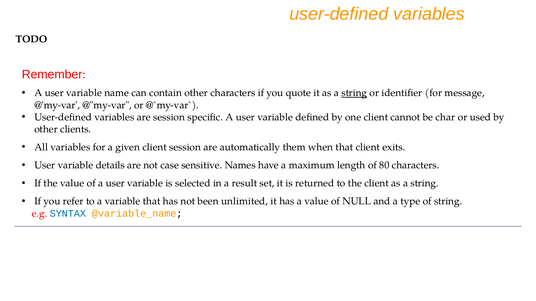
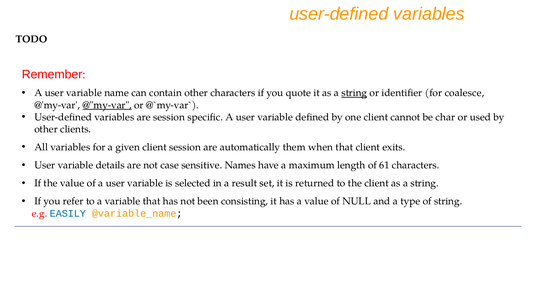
message: message -> coalesce
@"my-var underline: none -> present
80: 80 -> 61
unlimited: unlimited -> consisting
SYNTAX: SYNTAX -> EASILY
